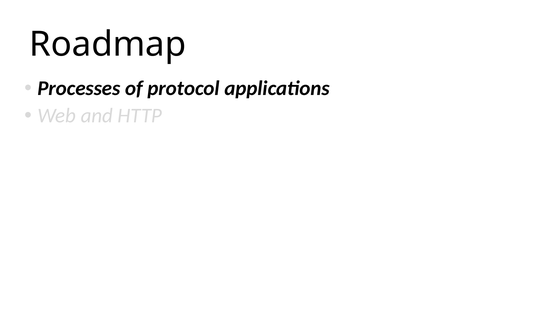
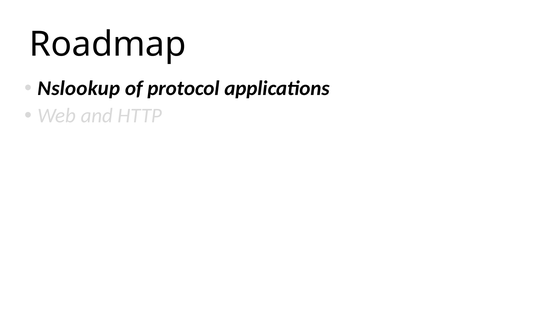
Processes: Processes -> Nslookup
